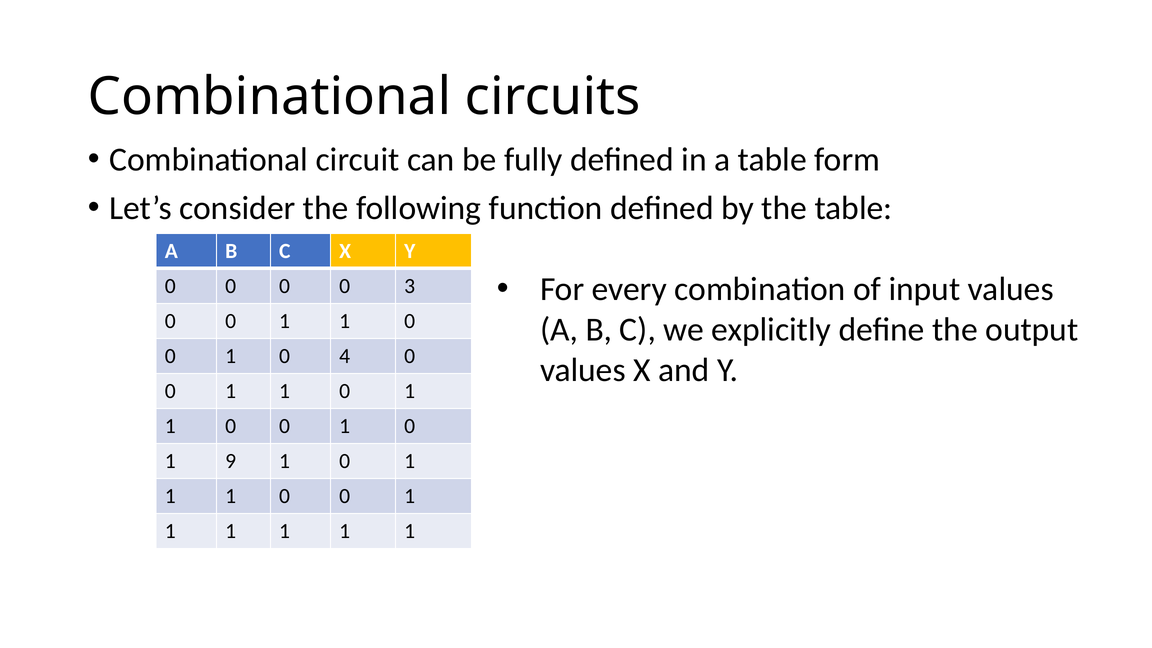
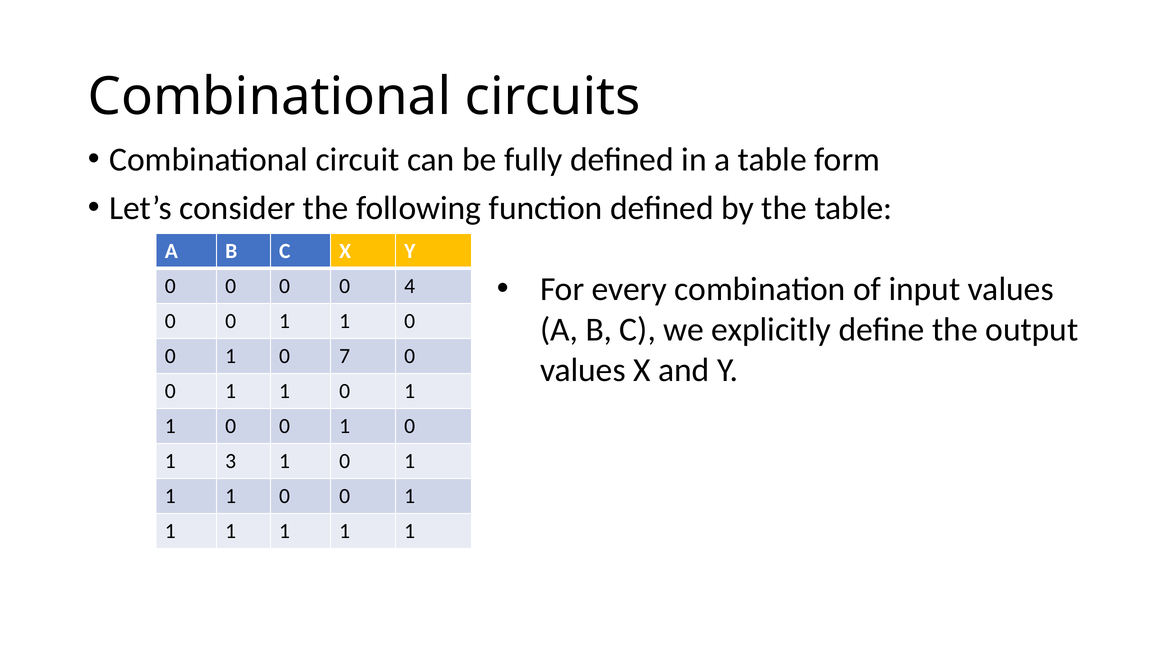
3: 3 -> 4
4: 4 -> 7
9: 9 -> 3
